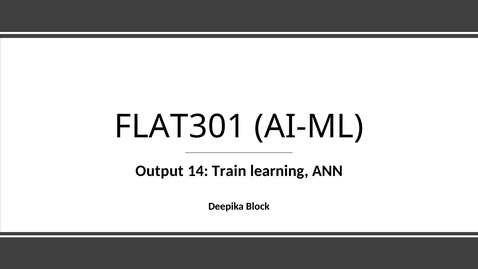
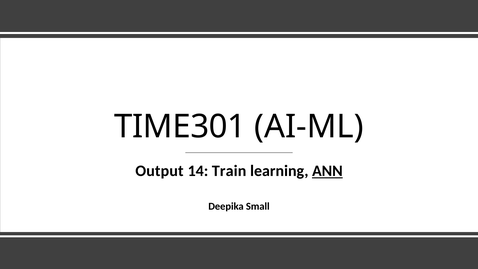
FLAT301: FLAT301 -> TIME301
ANN underline: none -> present
Block: Block -> Small
